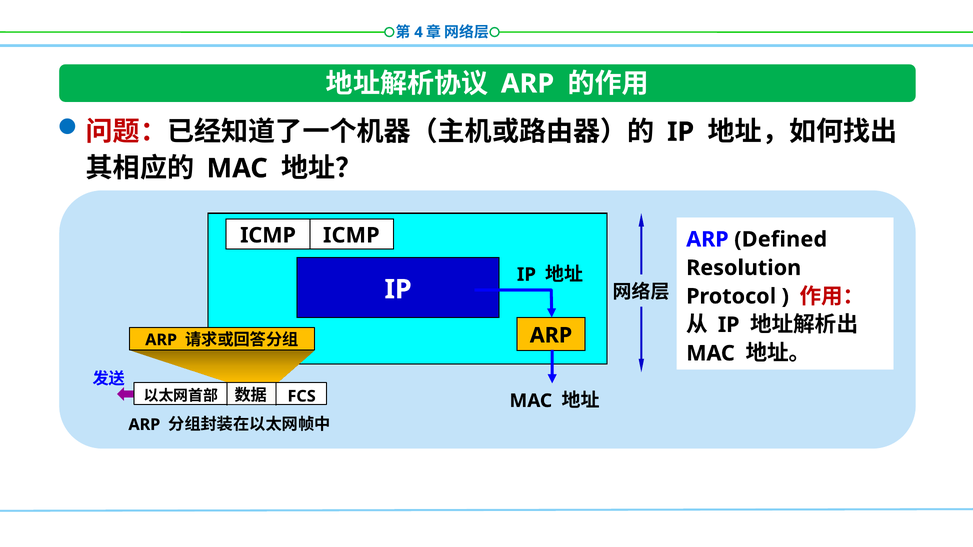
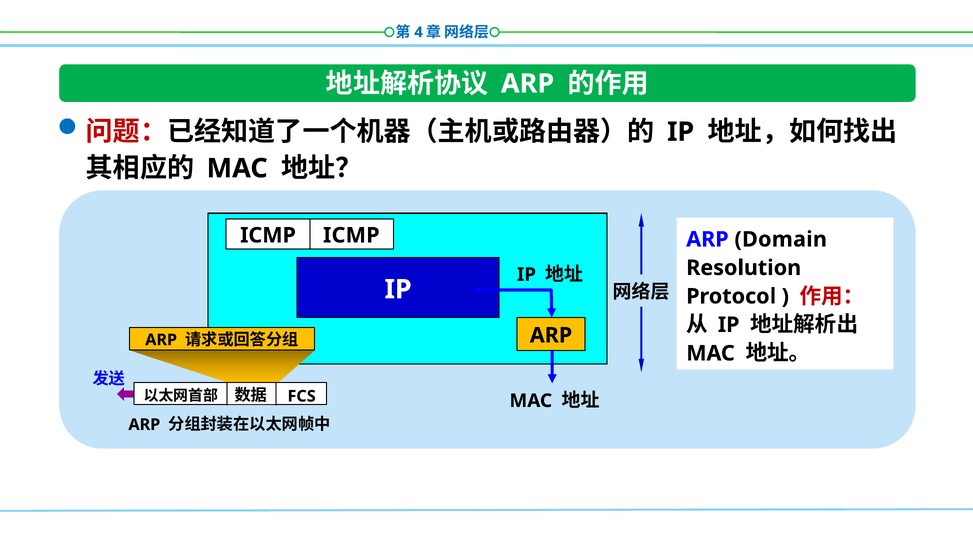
Defined: Defined -> Domain
